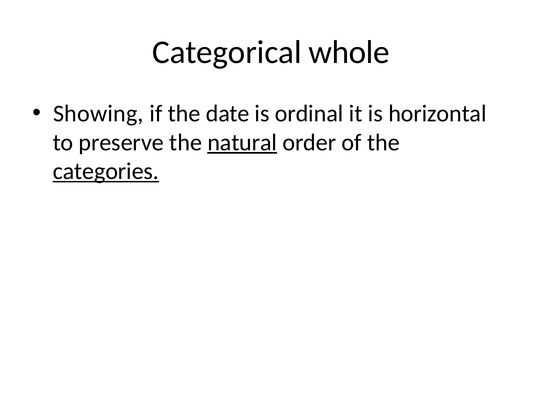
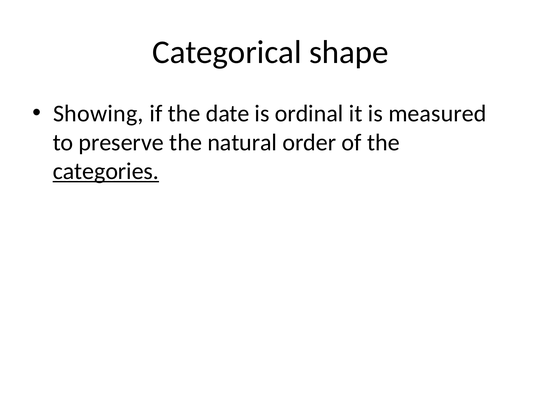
whole: whole -> shape
horizontal: horizontal -> measured
natural underline: present -> none
